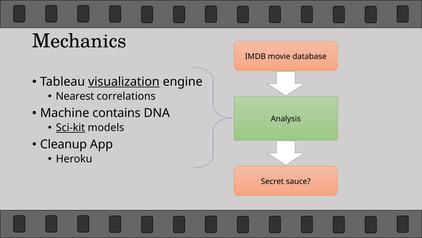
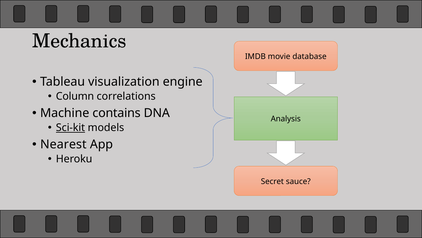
visualization underline: present -> none
Nearest: Nearest -> Column
Cleanup: Cleanup -> Nearest
